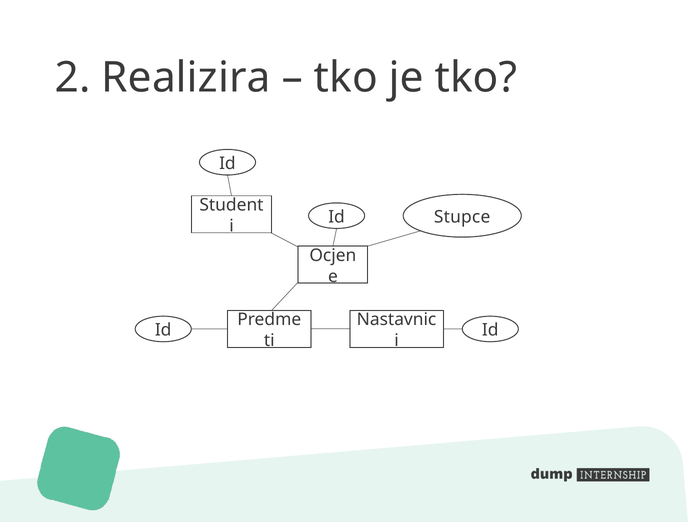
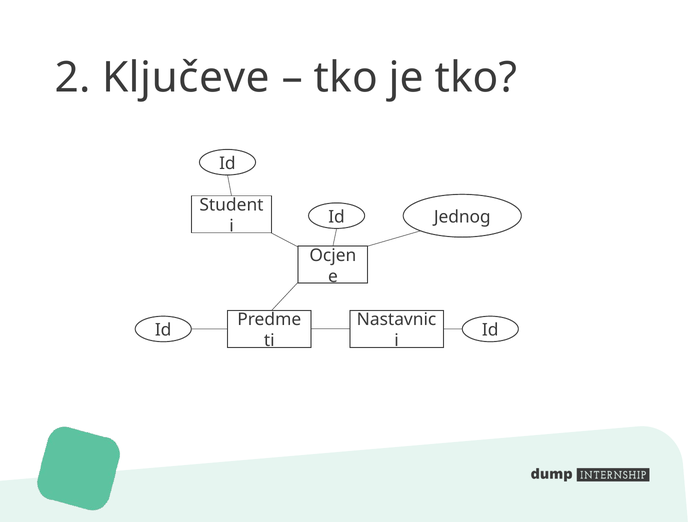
Realizira: Realizira -> Ključeve
Stupce: Stupce -> Jednog
